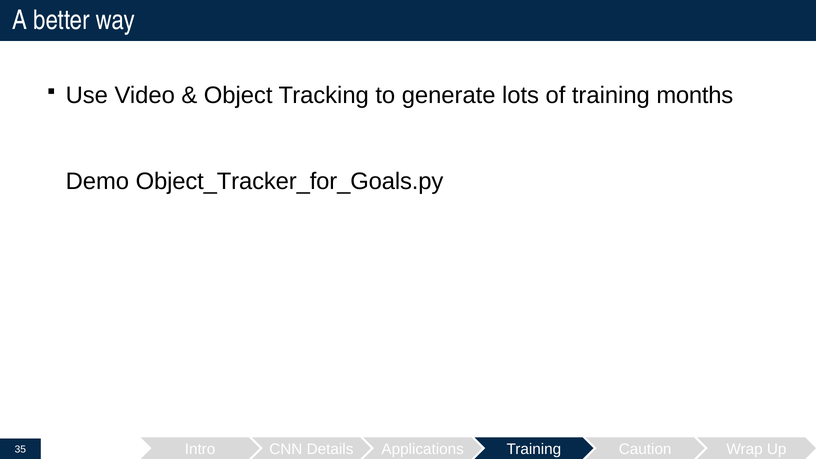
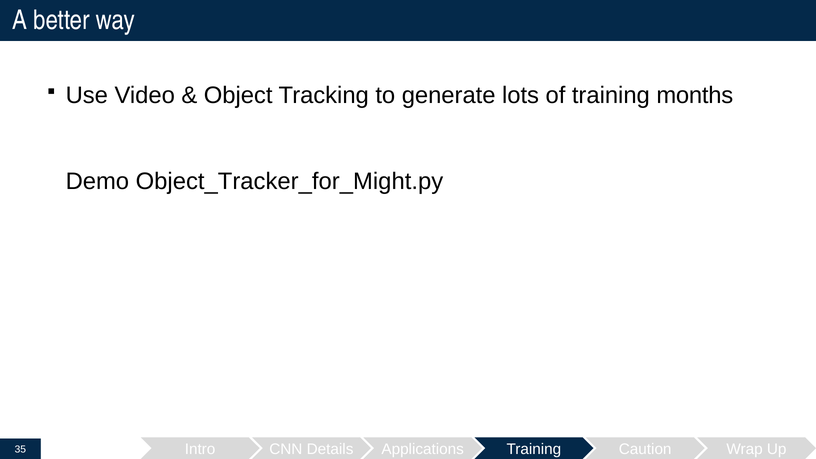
Object_Tracker_for_Goals.py: Object_Tracker_for_Goals.py -> Object_Tracker_for_Might.py
